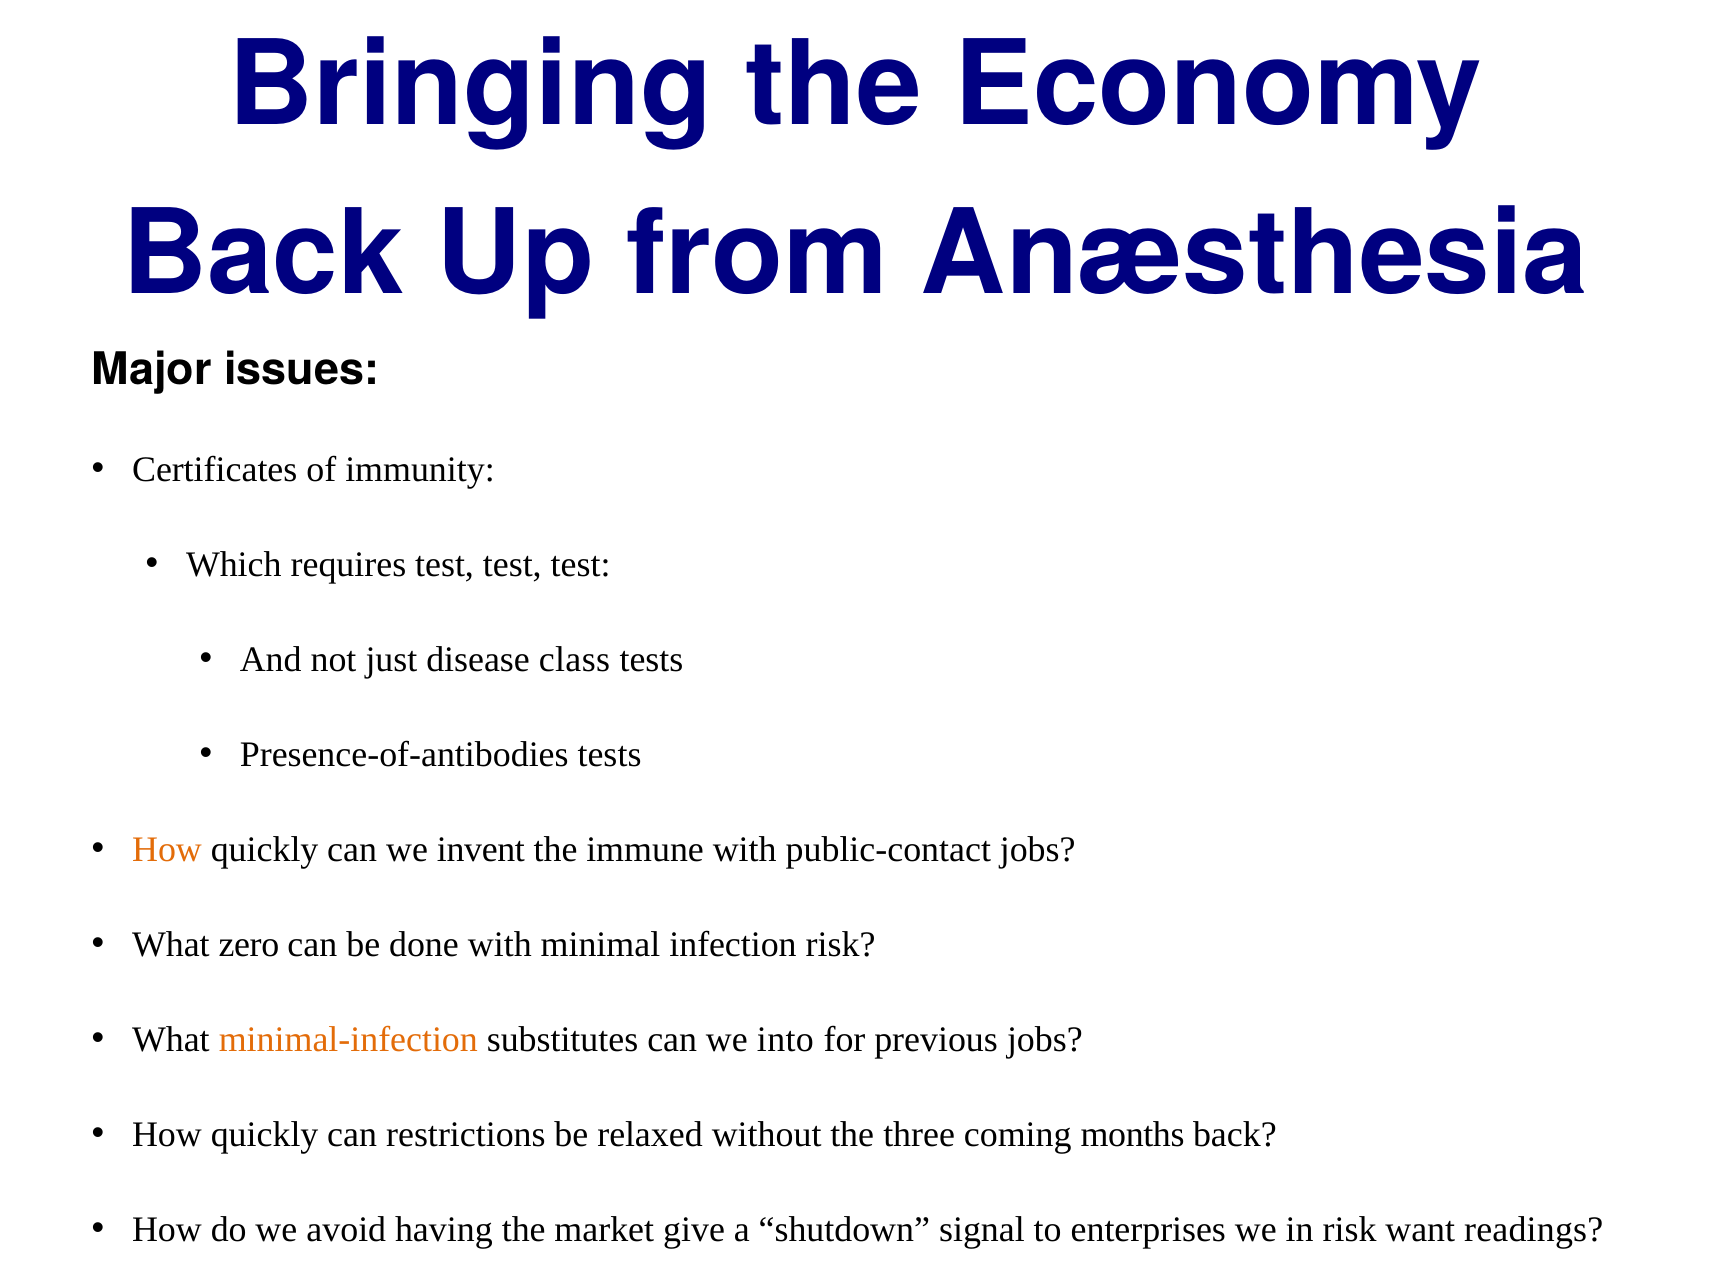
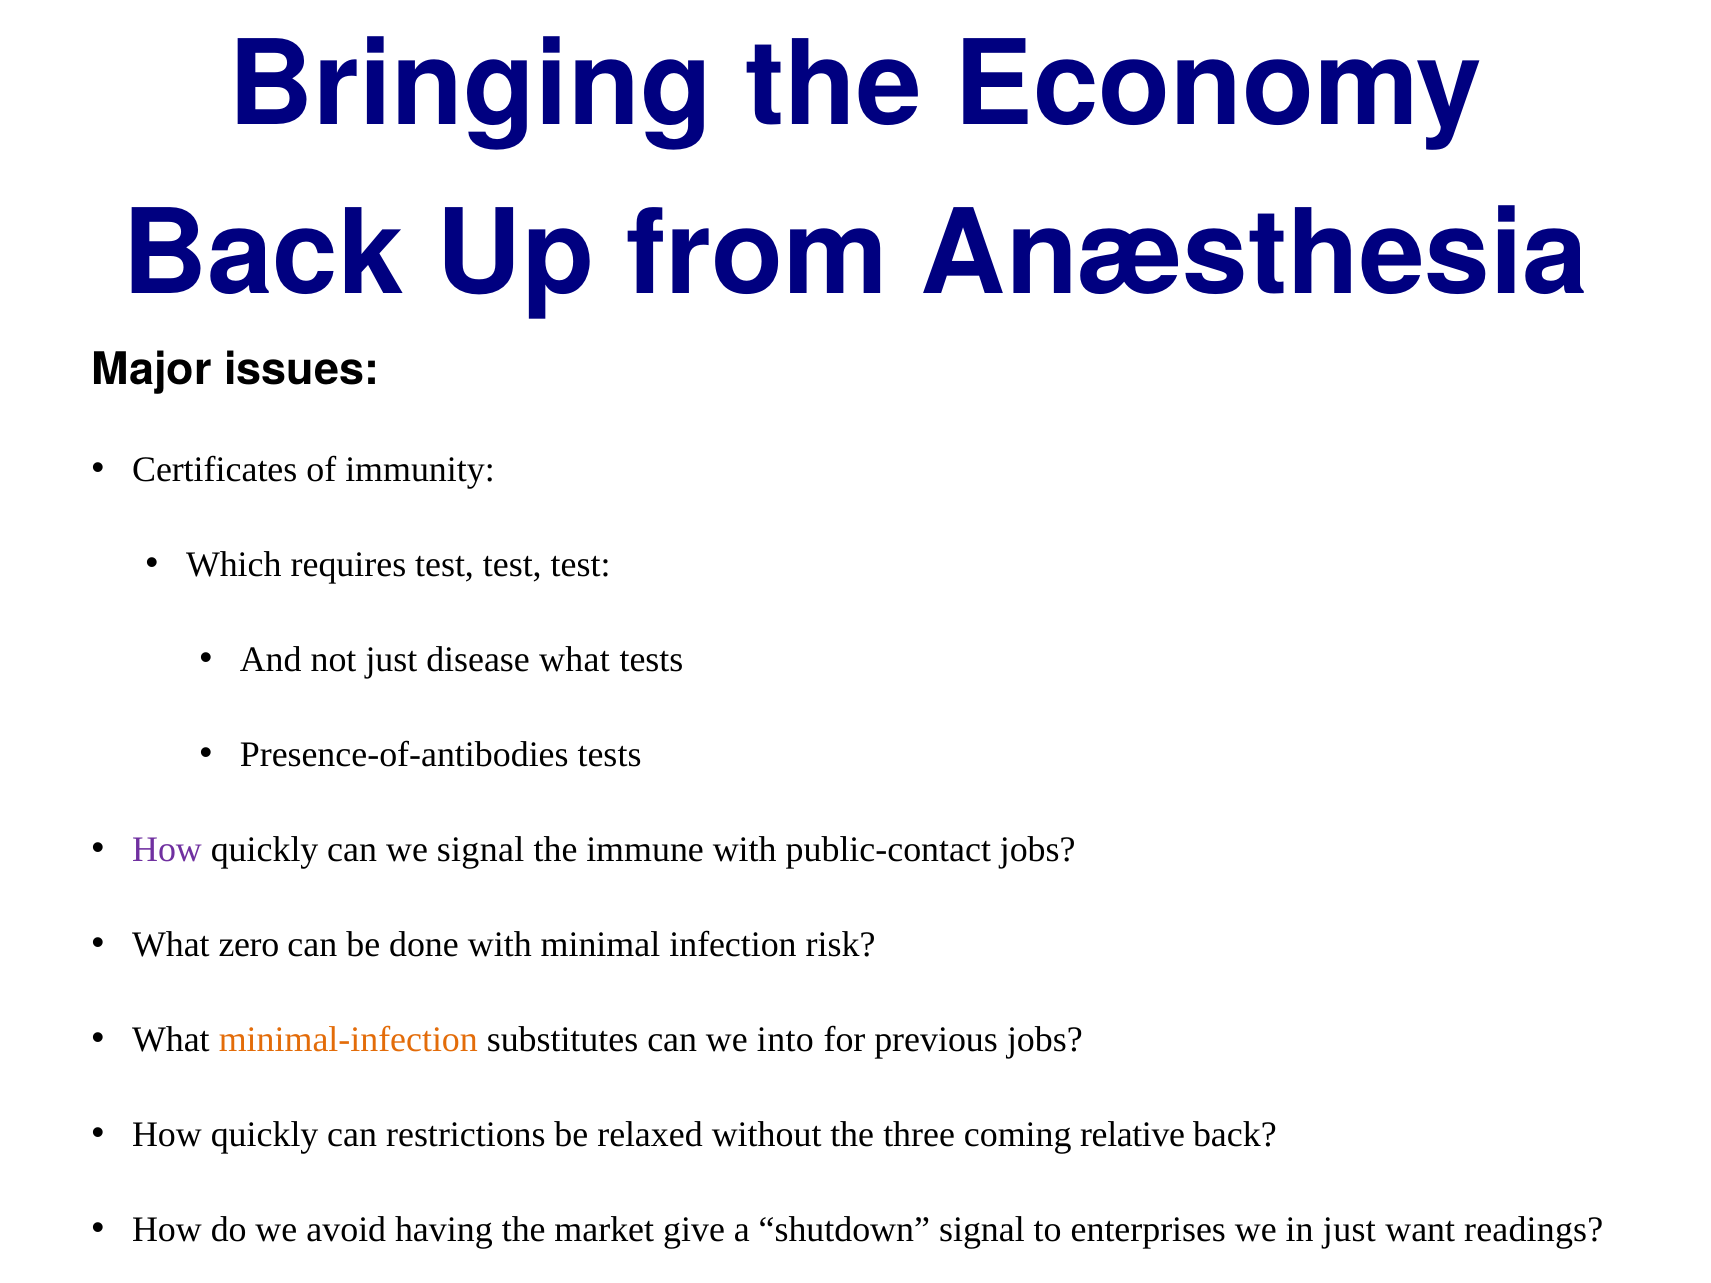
disease class: class -> what
How at (167, 850) colour: orange -> purple
we invent: invent -> signal
months: months -> relative
in risk: risk -> just
